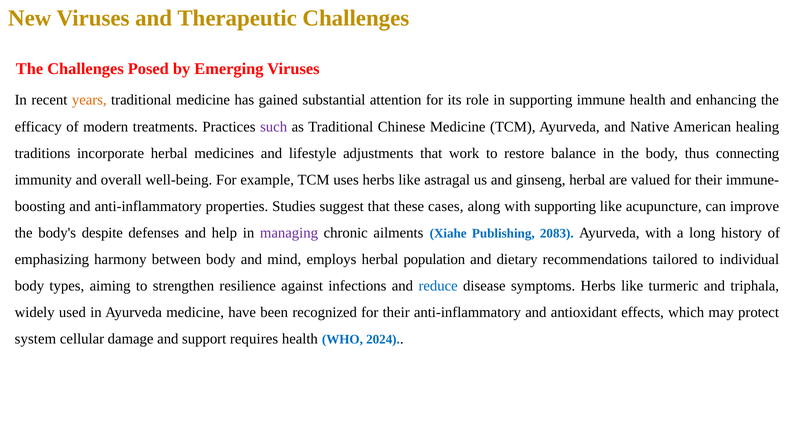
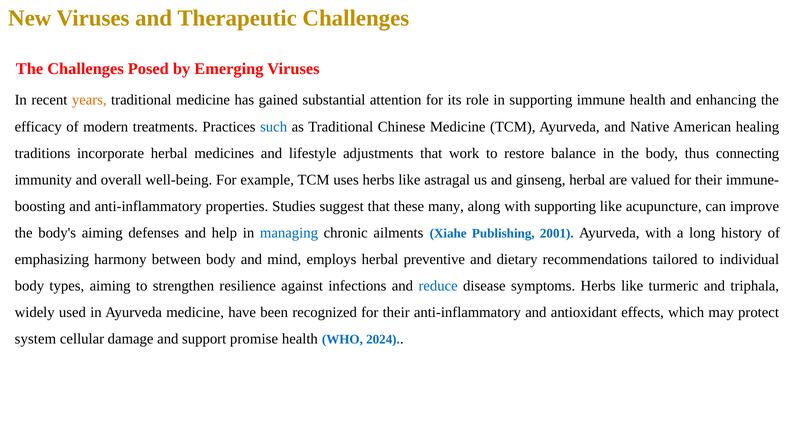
such colour: purple -> blue
cases: cases -> many
body's despite: despite -> aiming
managing colour: purple -> blue
2083: 2083 -> 2001
population: population -> preventive
requires: requires -> promise
